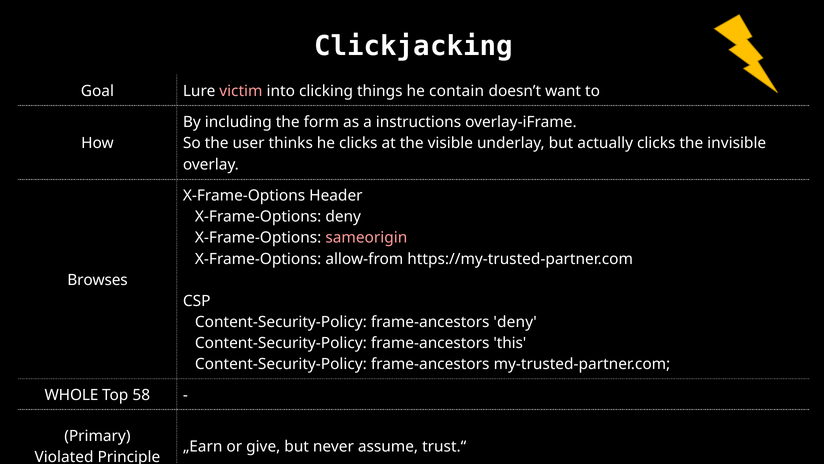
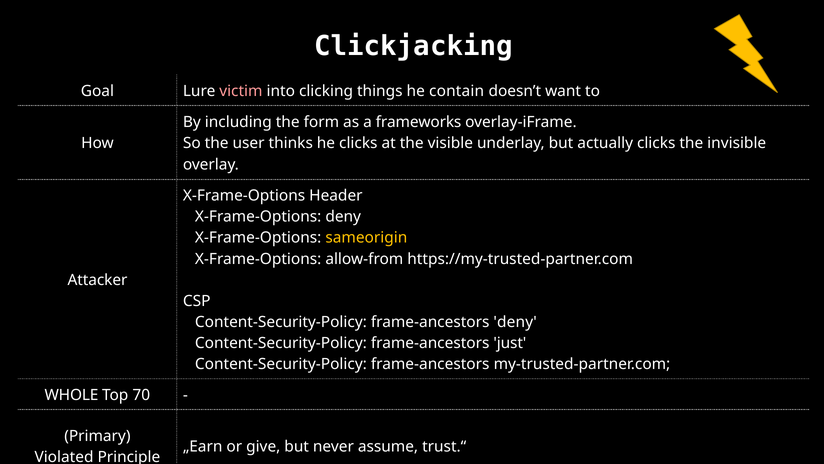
instructions: instructions -> frameworks
sameorigin colour: pink -> yellow
Browses: Browses -> Attacker
this: this -> just
58: 58 -> 70
